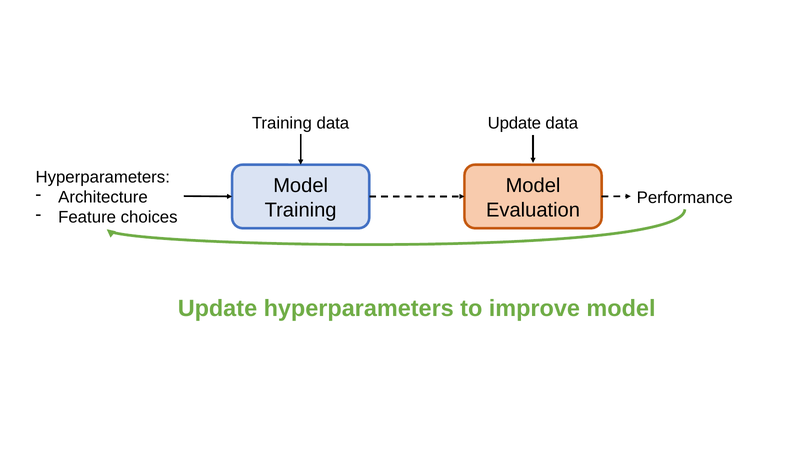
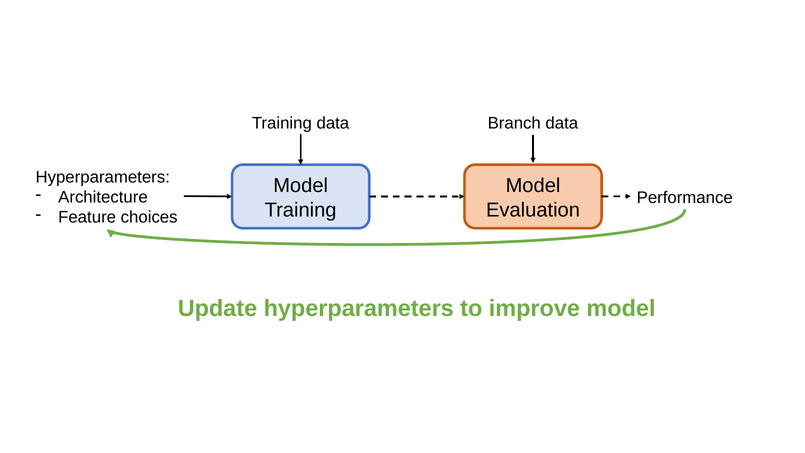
Update at (514, 123): Update -> Branch
